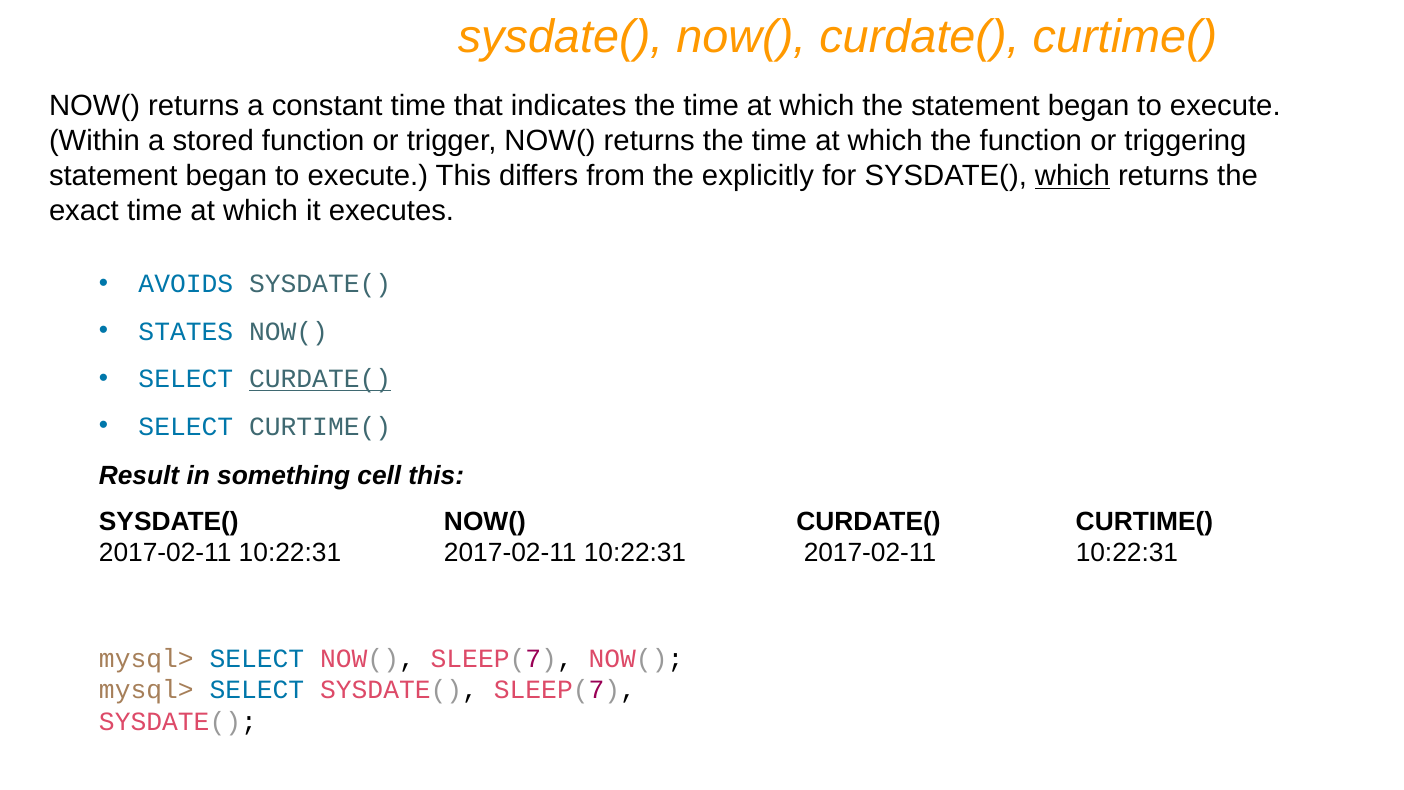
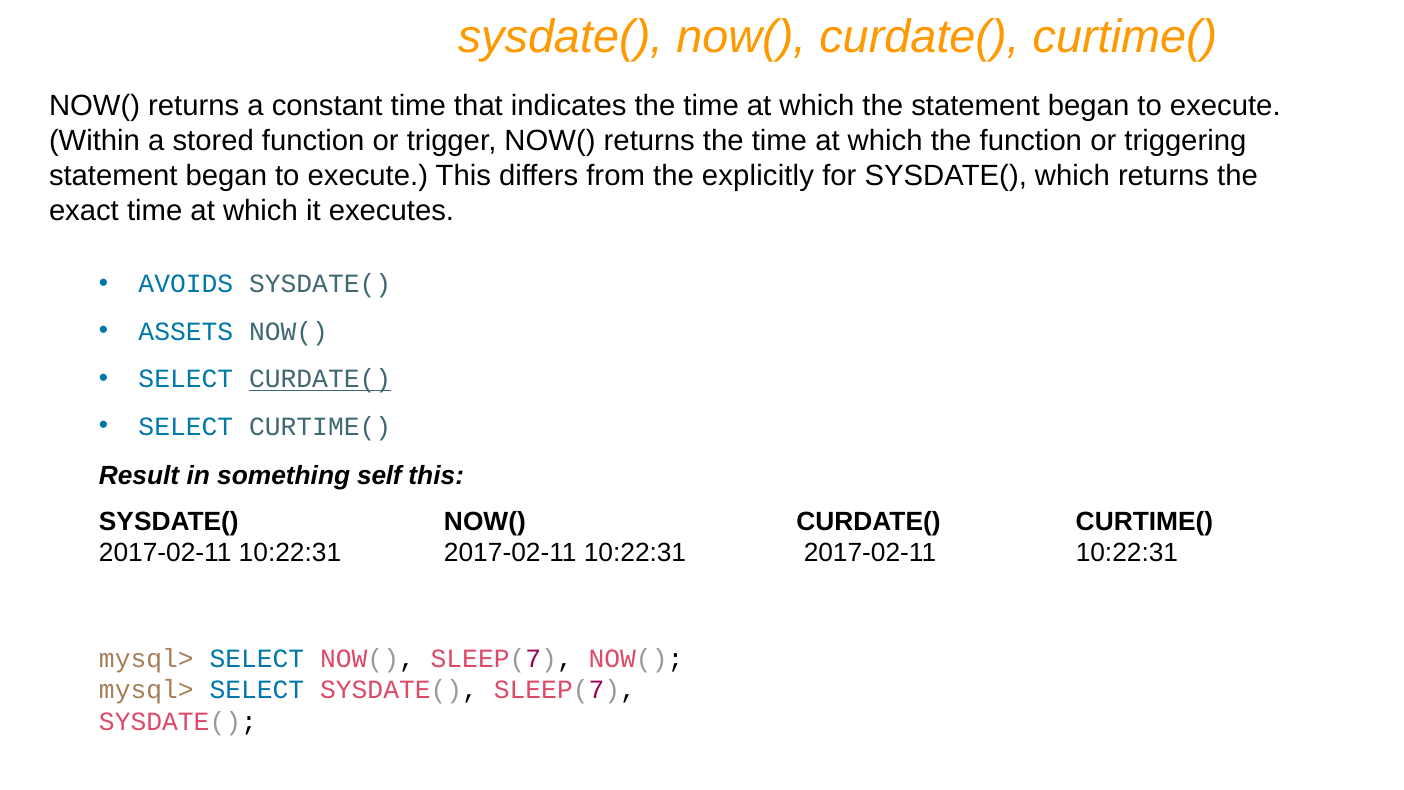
which at (1072, 176) underline: present -> none
STATES: STATES -> ASSETS
cell: cell -> self
